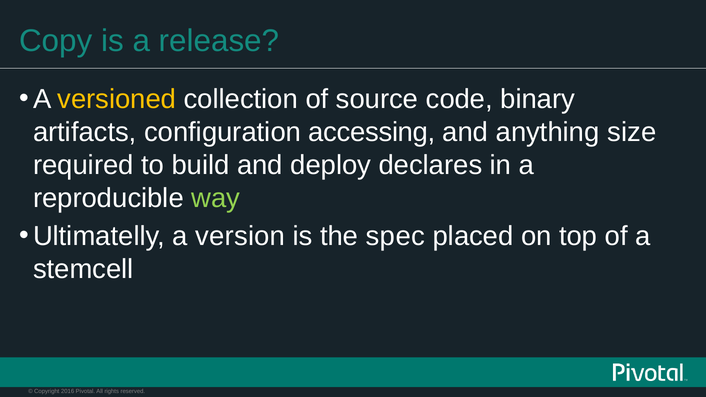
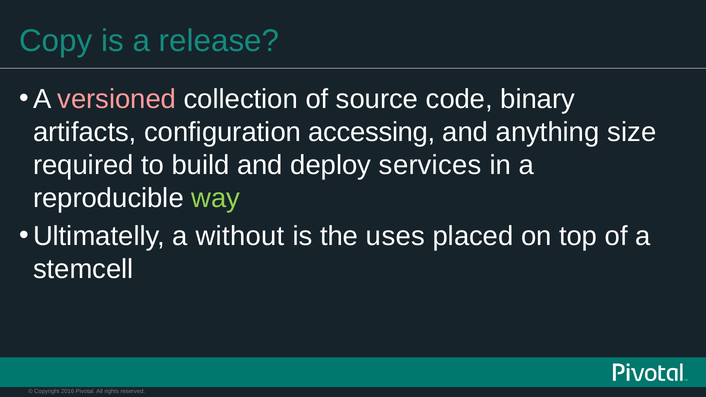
versioned colour: yellow -> pink
declares: declares -> services
version: version -> without
spec: spec -> uses
